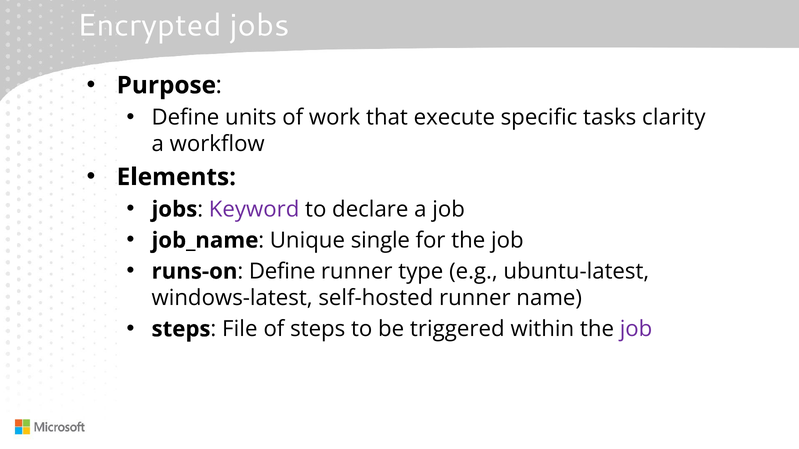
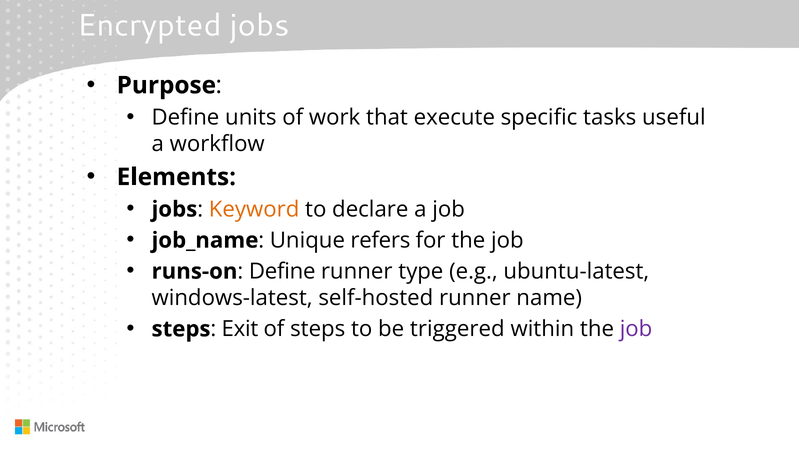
clarity: clarity -> useful
Keyword colour: purple -> orange
single: single -> refers
File: File -> Exit
